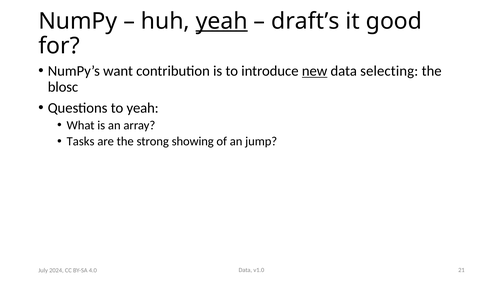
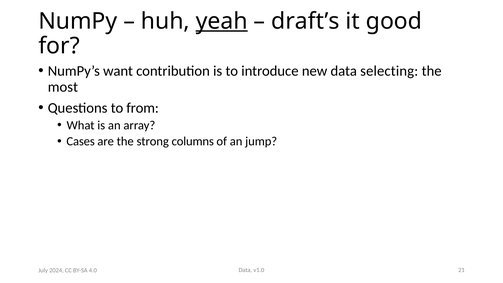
new underline: present -> none
blosc: blosc -> most
to yeah: yeah -> from
Tasks: Tasks -> Cases
showing: showing -> columns
